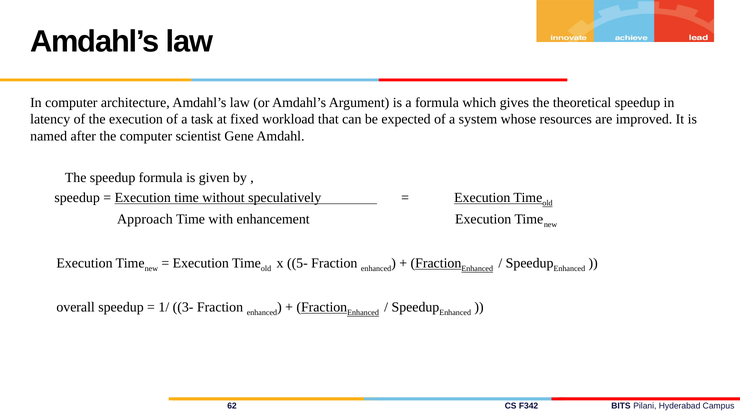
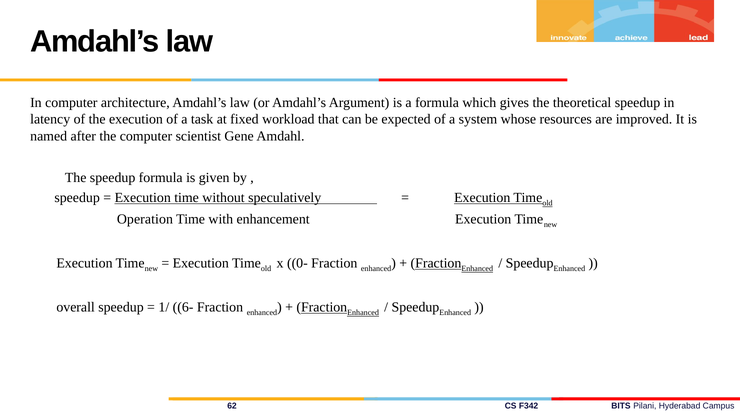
Approach: Approach -> Operation
5-: 5- -> 0-
3-: 3- -> 6-
